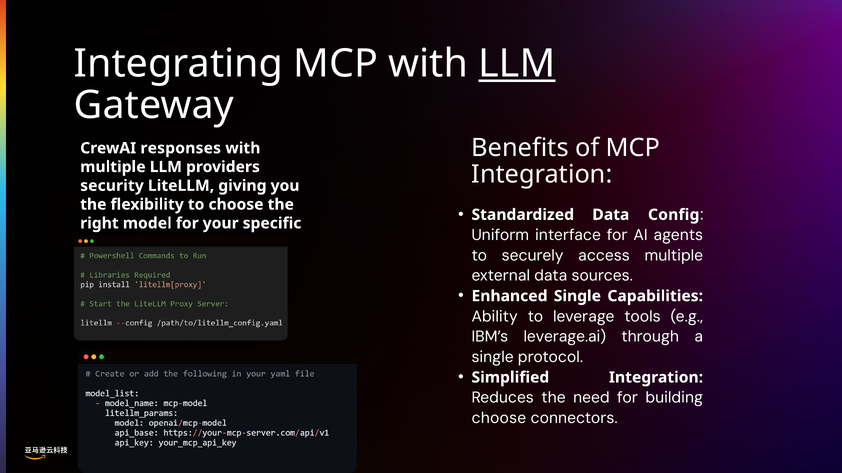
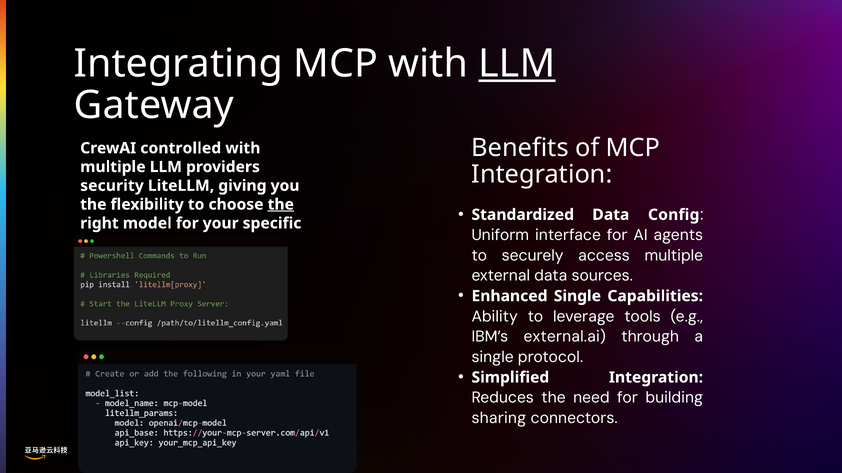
responses: responses -> controlled
the at (281, 205) underline: none -> present
leverage.ai: leverage.ai -> external.ai
choose at (499, 419): choose -> sharing
